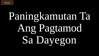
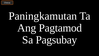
Dayegon: Dayegon -> Pagsubay
